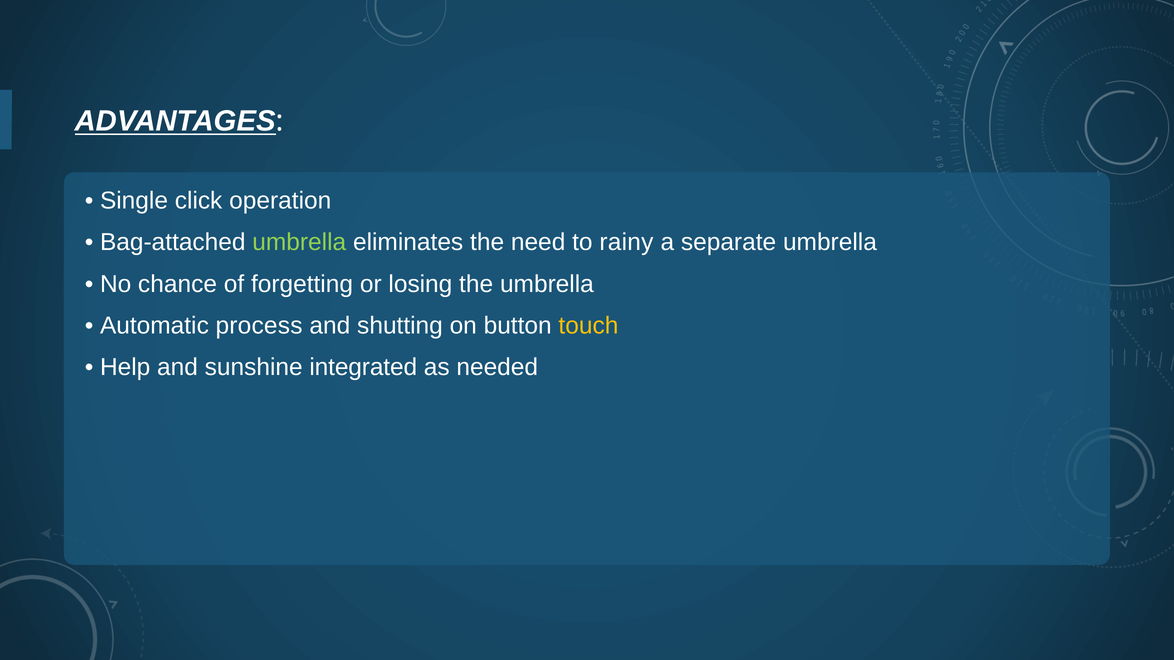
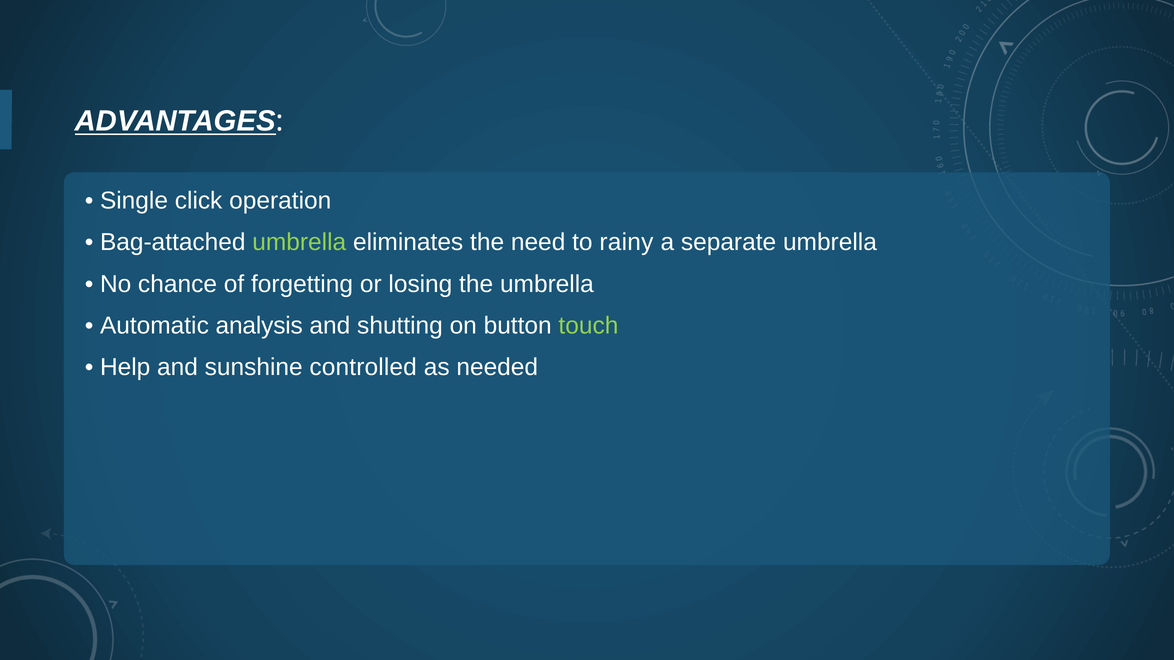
process: process -> analysis
touch colour: yellow -> light green
integrated: integrated -> controlled
